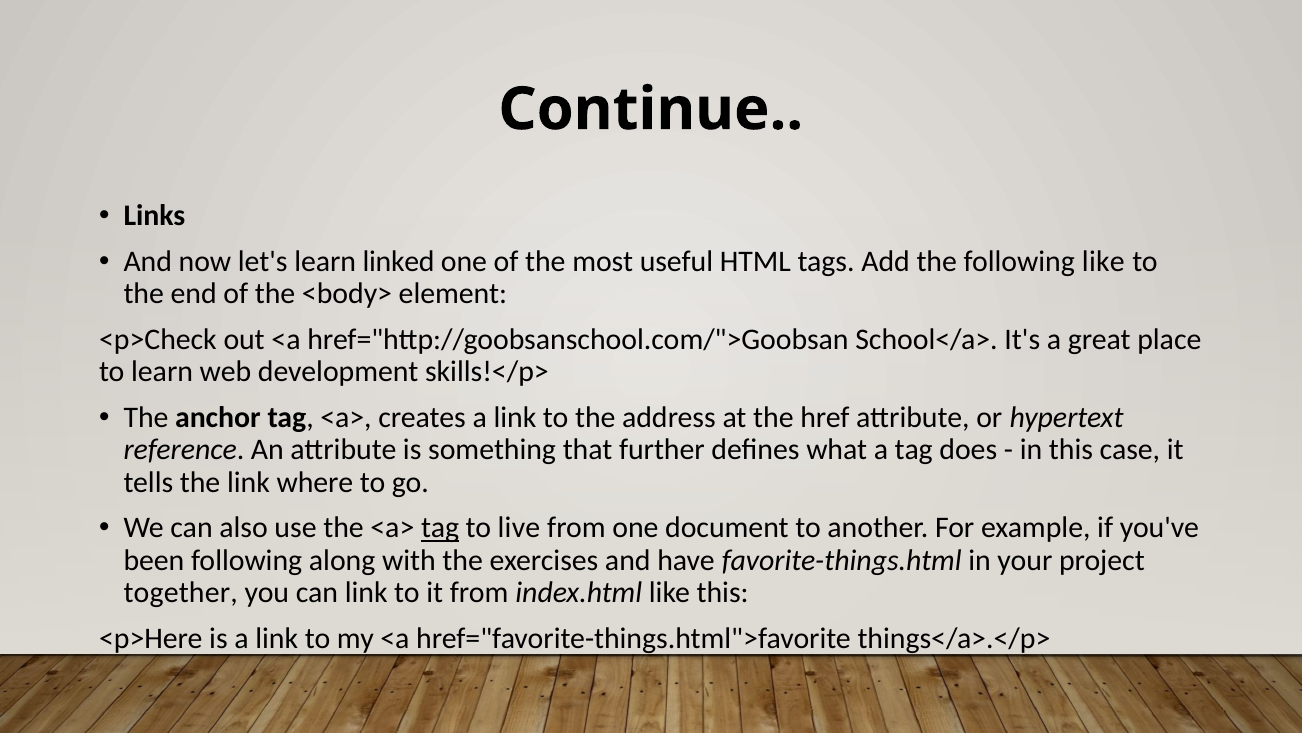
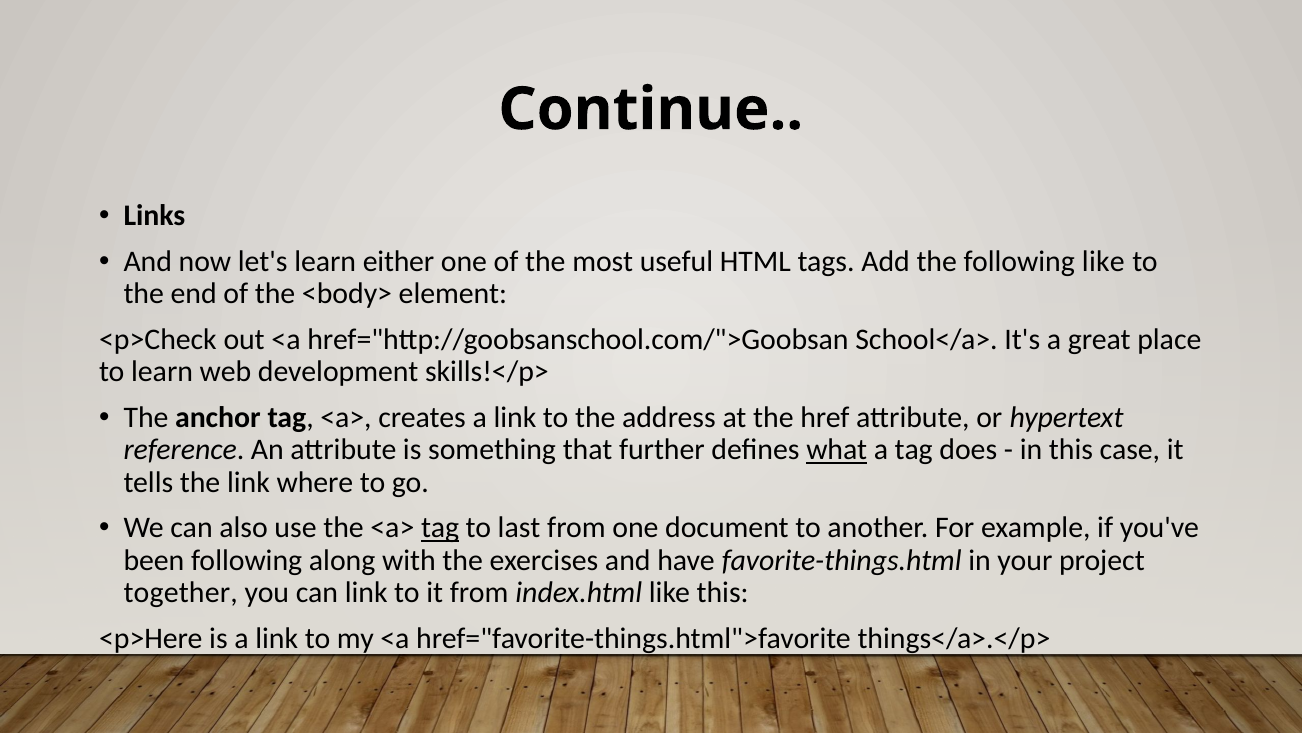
linked: linked -> either
what underline: none -> present
live: live -> last
